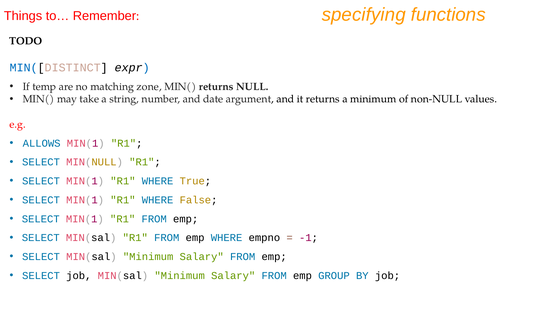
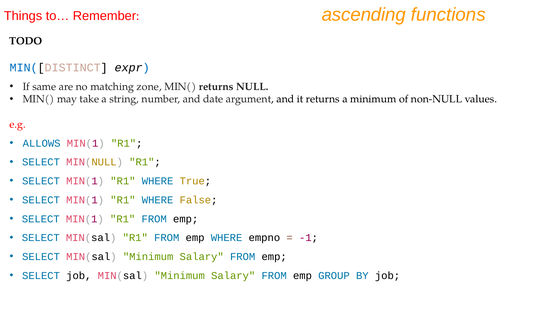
specifying: specifying -> ascending
temp: temp -> same
